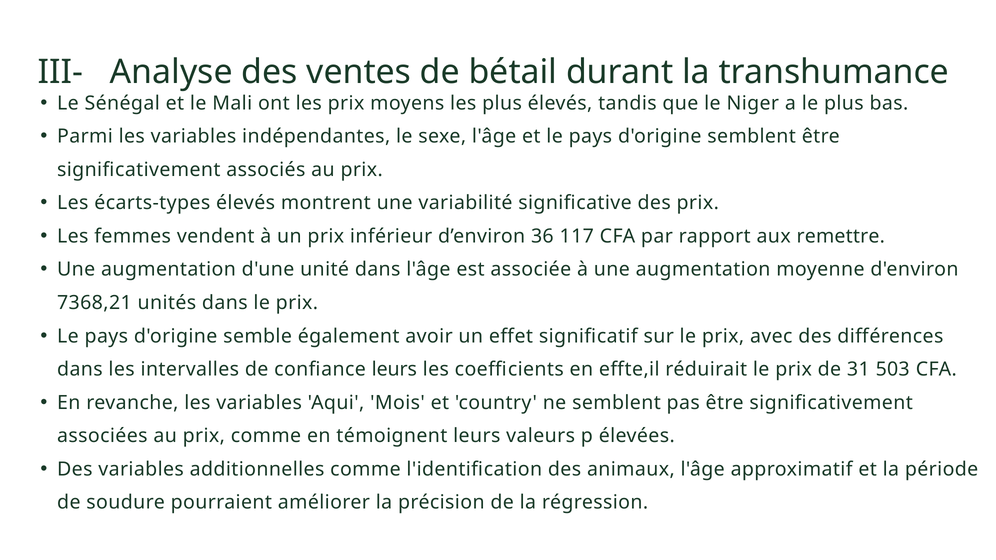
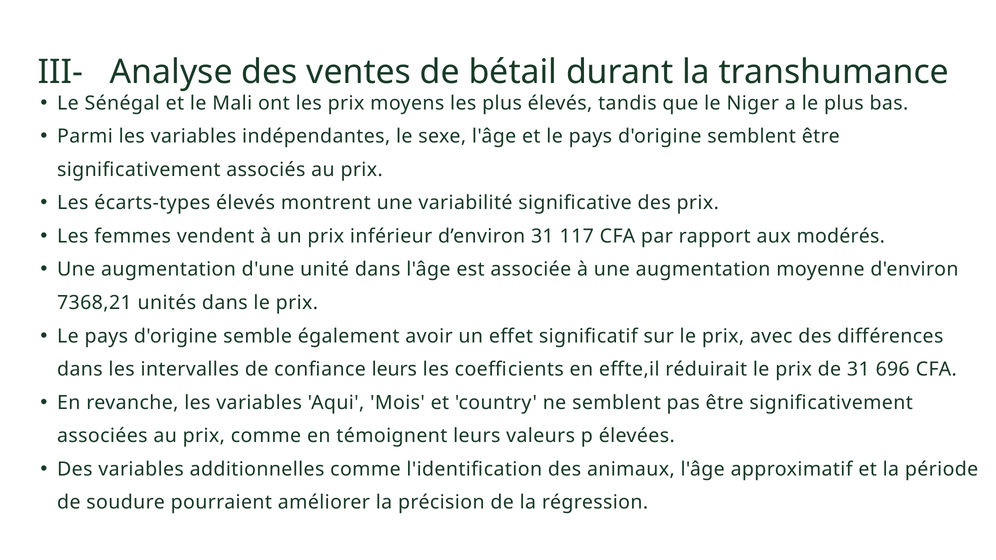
d’environ 36: 36 -> 31
remettre: remettre -> modérés
503: 503 -> 696
